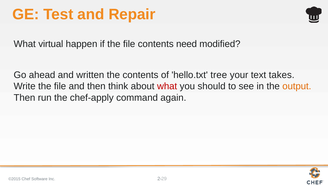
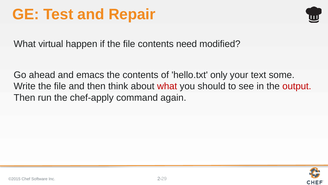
written: written -> emacs
tree: tree -> only
takes: takes -> some
output colour: orange -> red
